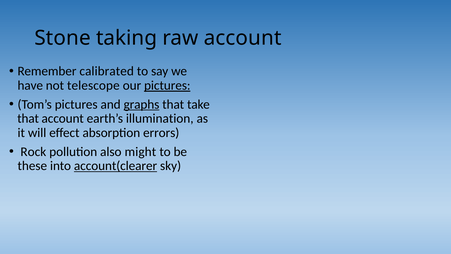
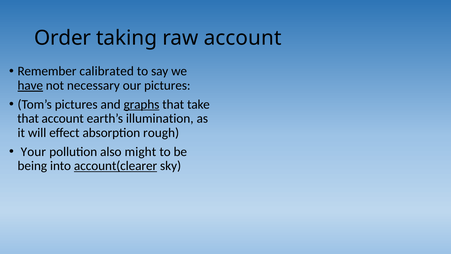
Stone: Stone -> Order
have underline: none -> present
telescope: telescope -> necessary
pictures at (167, 85) underline: present -> none
errors: errors -> rough
Rock: Rock -> Your
these: these -> being
